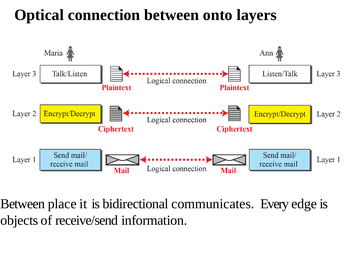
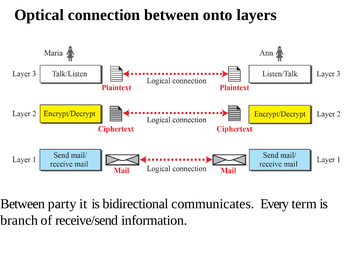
place: place -> party
edge: edge -> term
objects: objects -> branch
